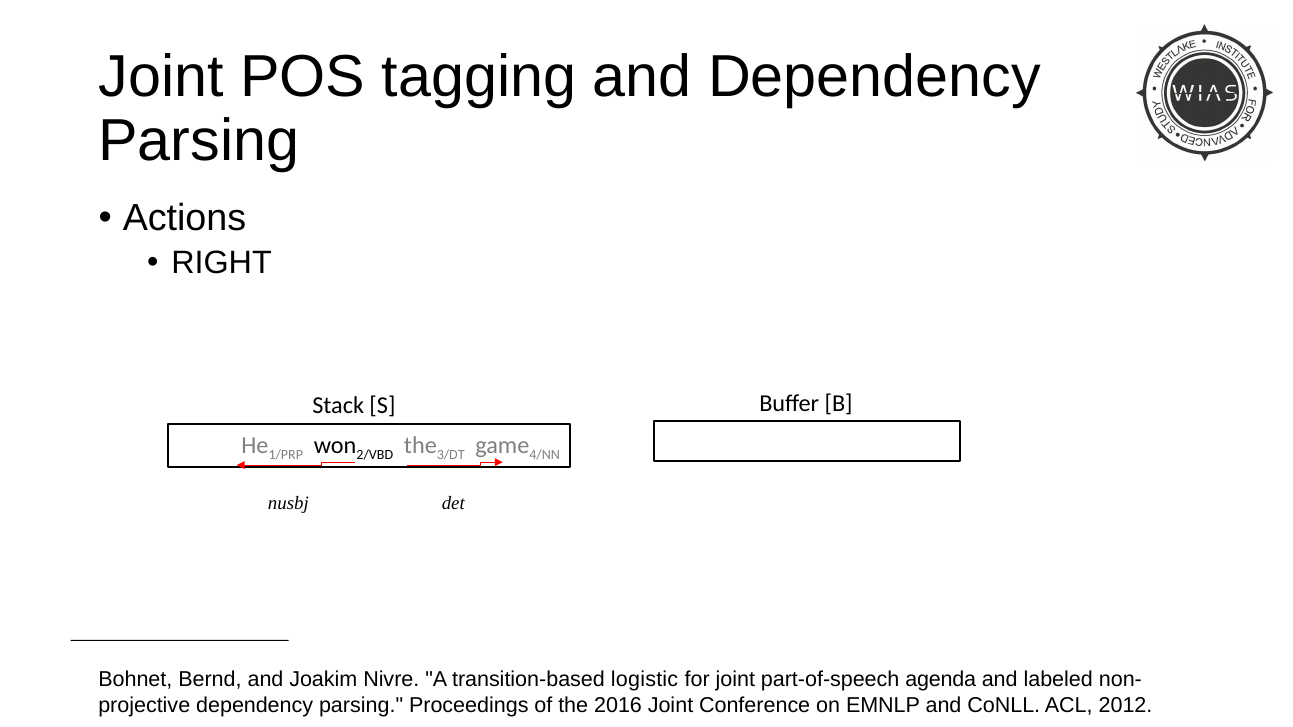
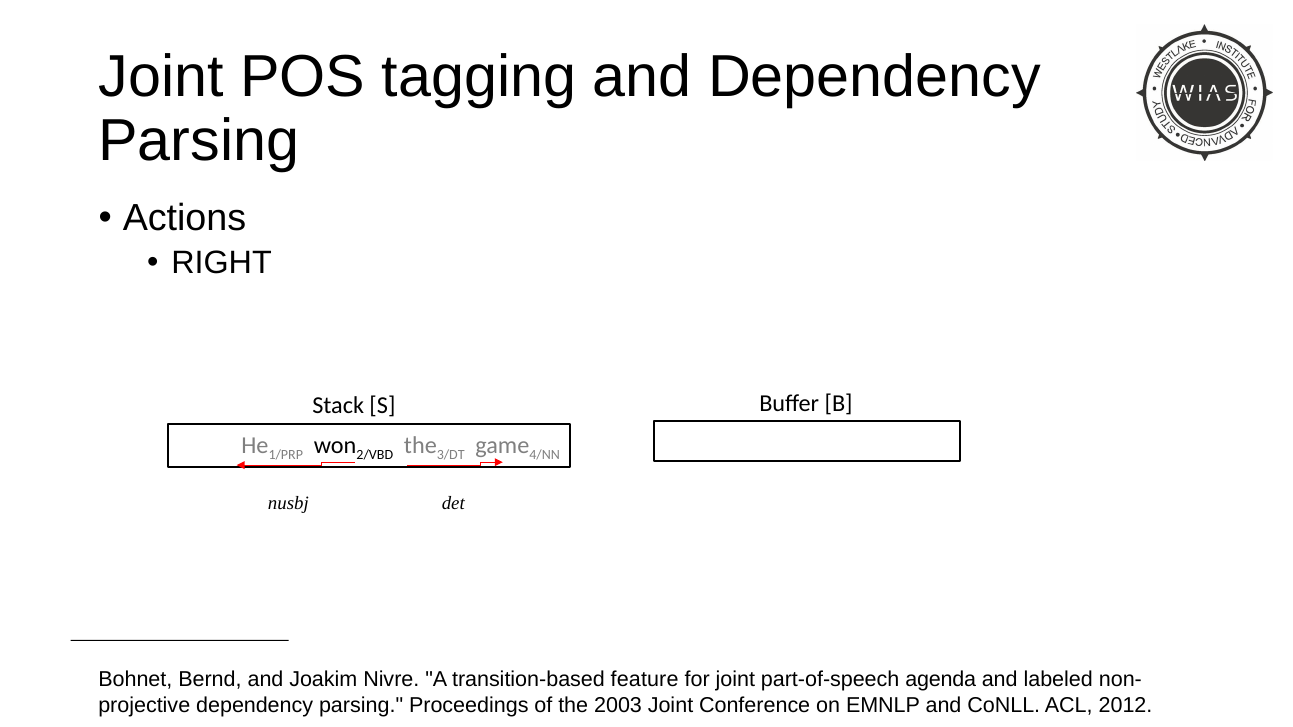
logistic: logistic -> feature
2016: 2016 -> 2003
